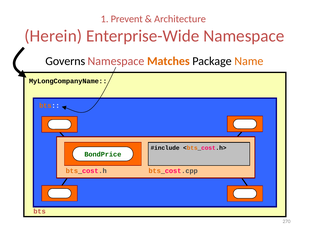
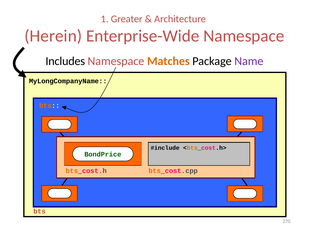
Prevent: Prevent -> Greater
Governs: Governs -> Includes
Name colour: orange -> purple
